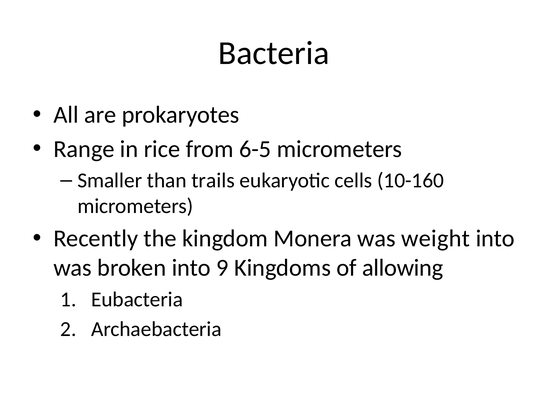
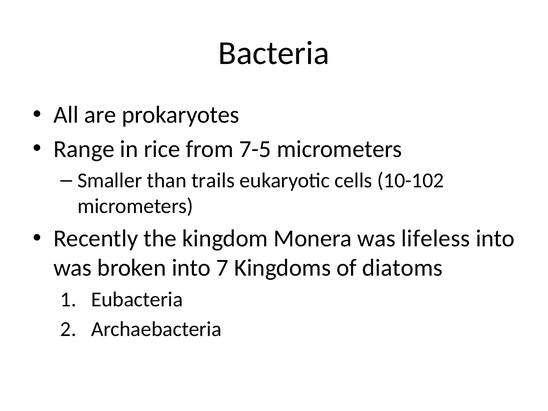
6-5: 6-5 -> 7-5
10-160: 10-160 -> 10-102
weight: weight -> lifeless
9: 9 -> 7
allowing: allowing -> diatoms
